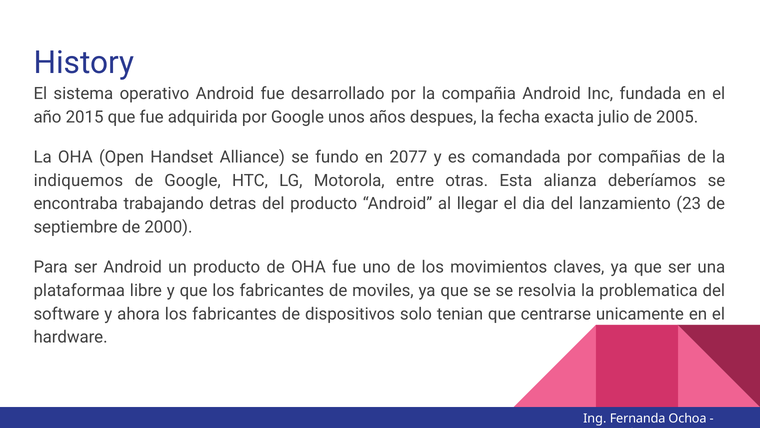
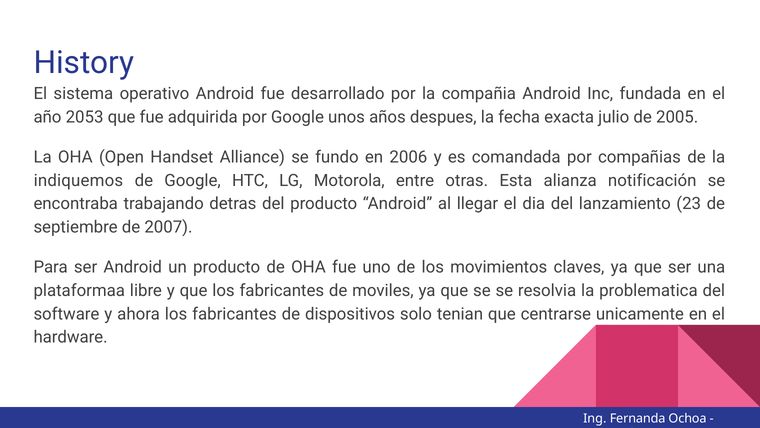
2015: 2015 -> 2053
2077: 2077 -> 2006
deberíamos: deberíamos -> notificación
2000: 2000 -> 2007
